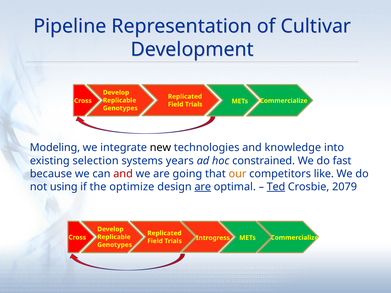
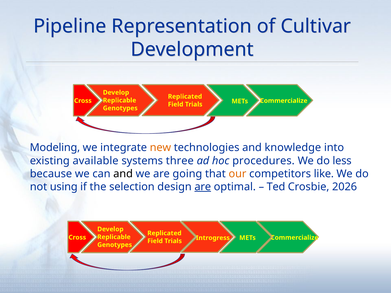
new colour: black -> orange
selection: selection -> available
years: years -> three
constrained: constrained -> procedures
fast: fast -> less
and at (123, 174) colour: red -> black
optimize: optimize -> selection
Ted underline: present -> none
2079: 2079 -> 2026
